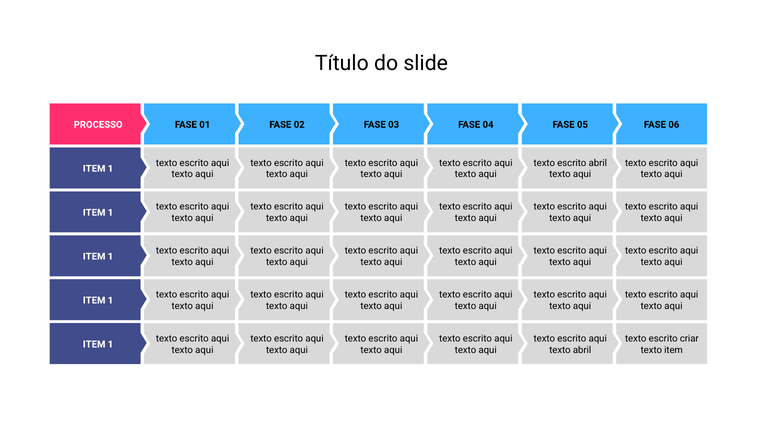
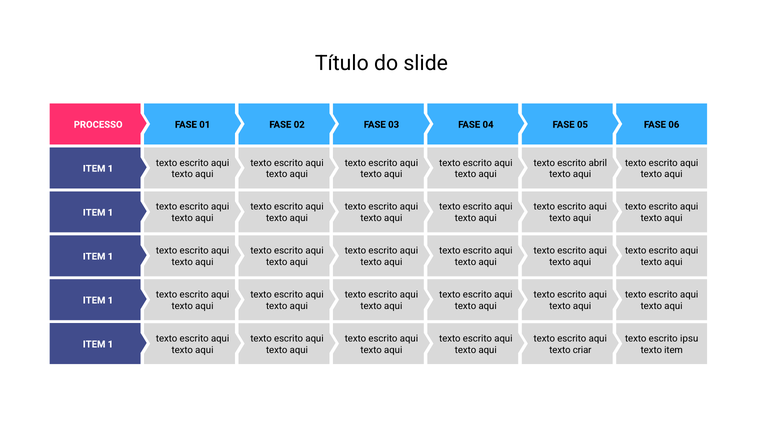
criar: criar -> ipsu
texto abril: abril -> criar
